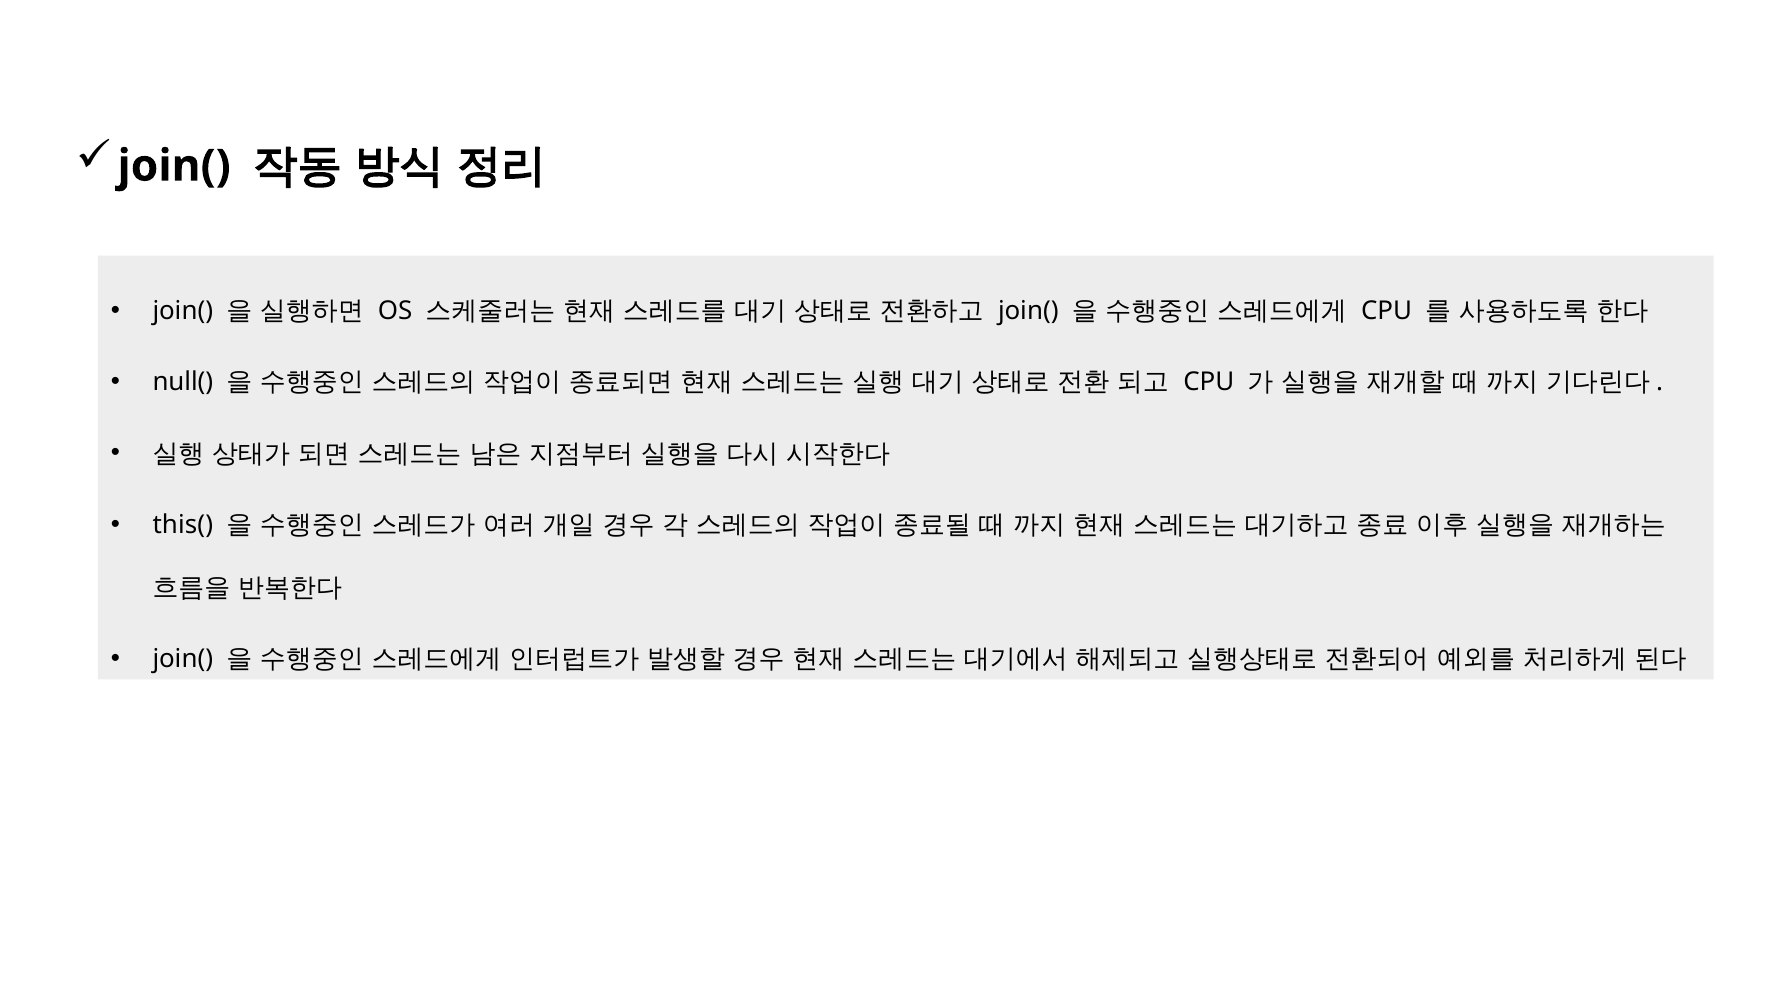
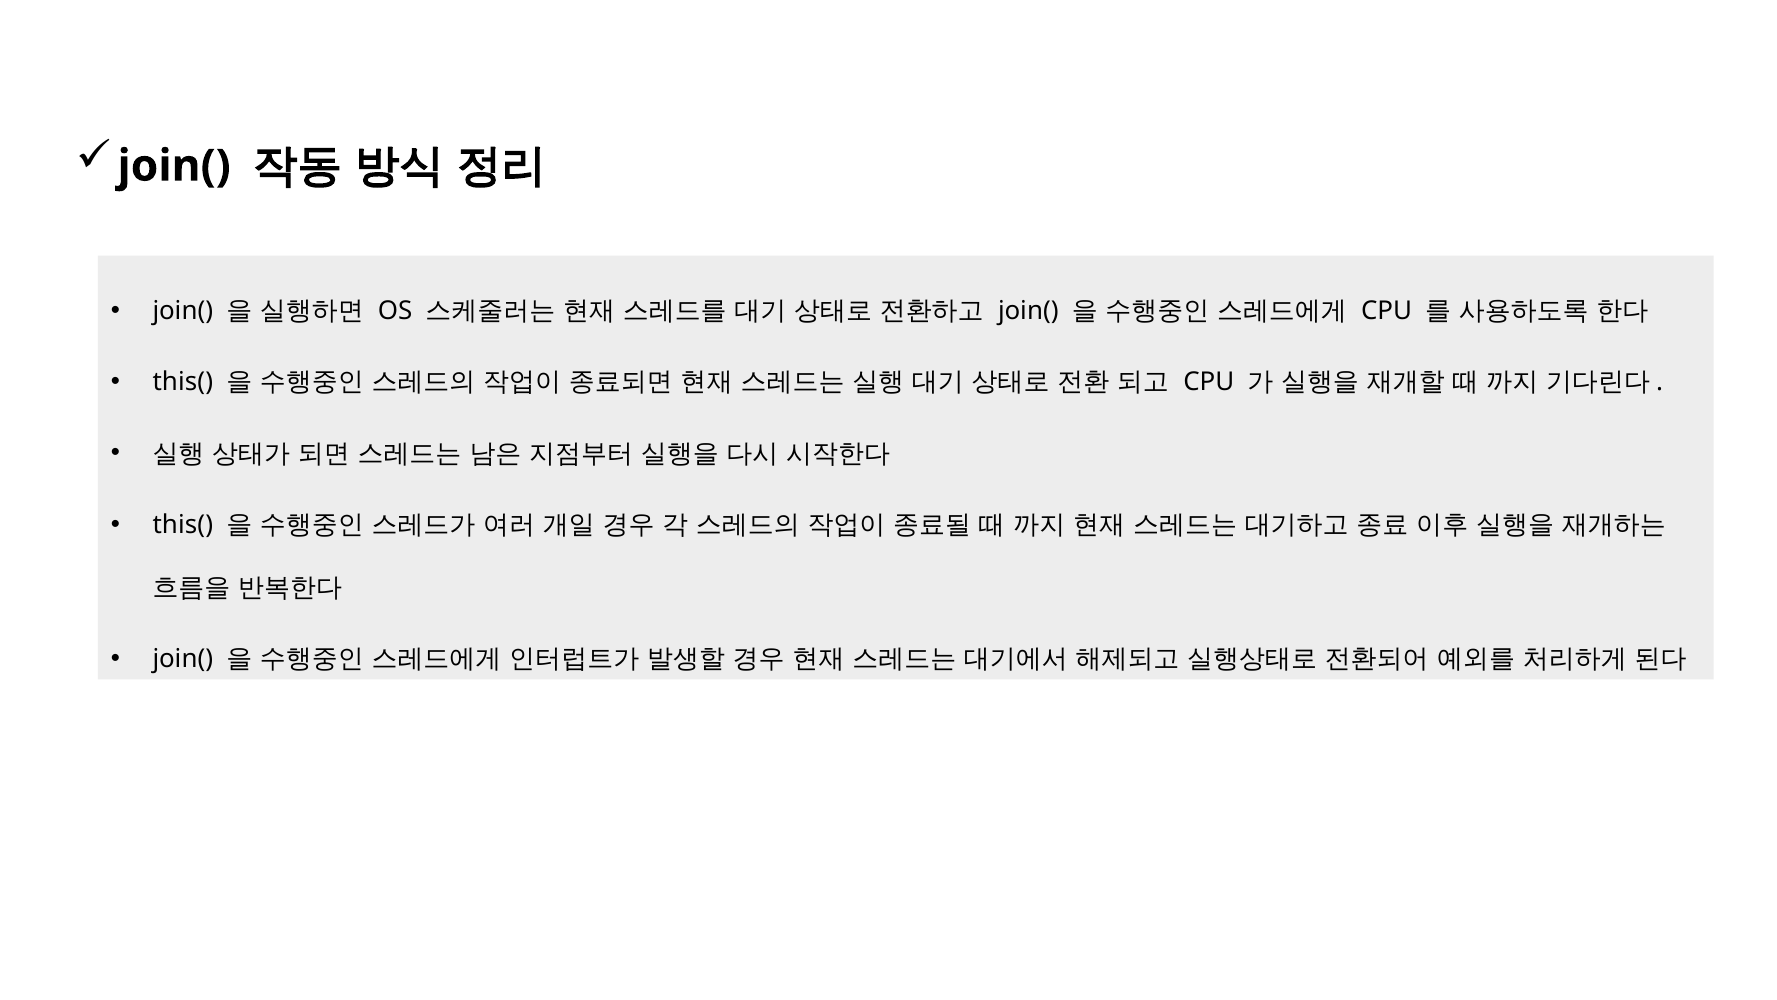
null( at (183, 382): null( -> this(
